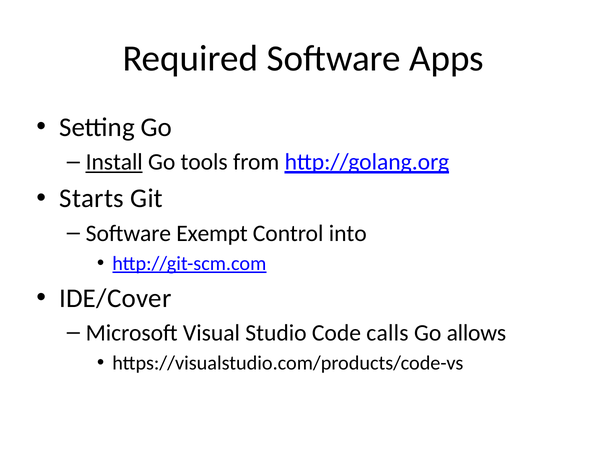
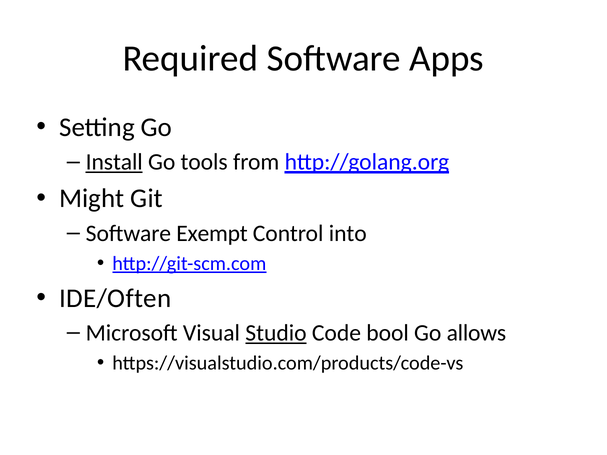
Starts: Starts -> Might
IDE/Cover: IDE/Cover -> IDE/Often
Studio underline: none -> present
calls: calls -> bool
